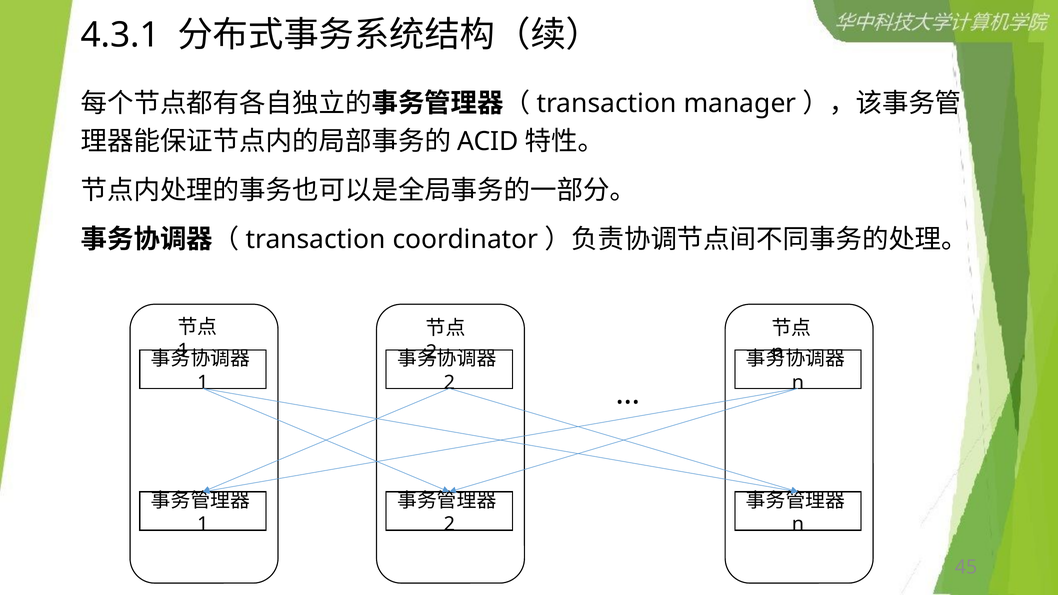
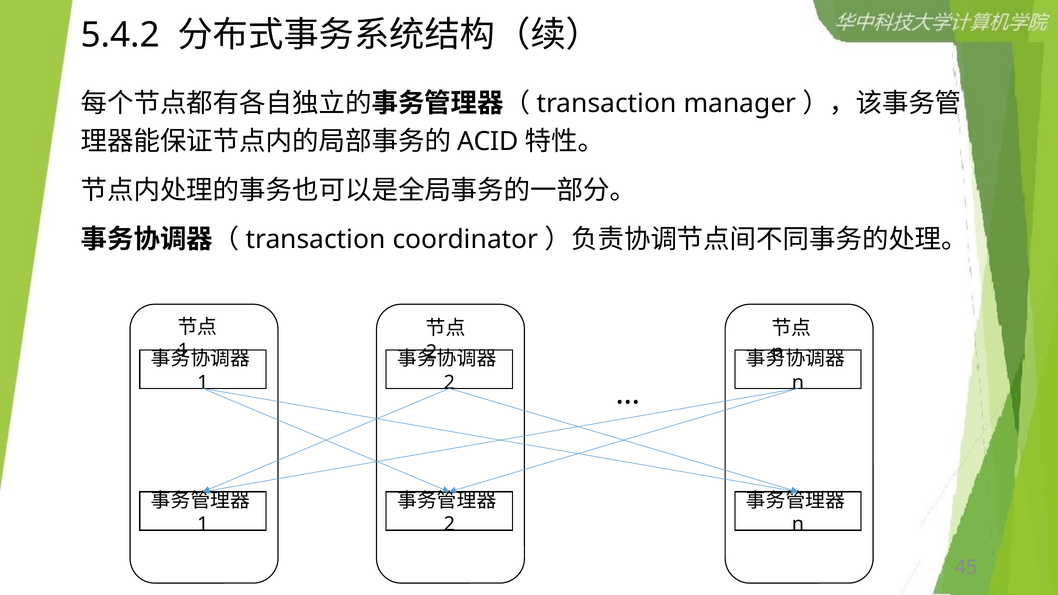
4.3.1: 4.3.1 -> 5.4.2
